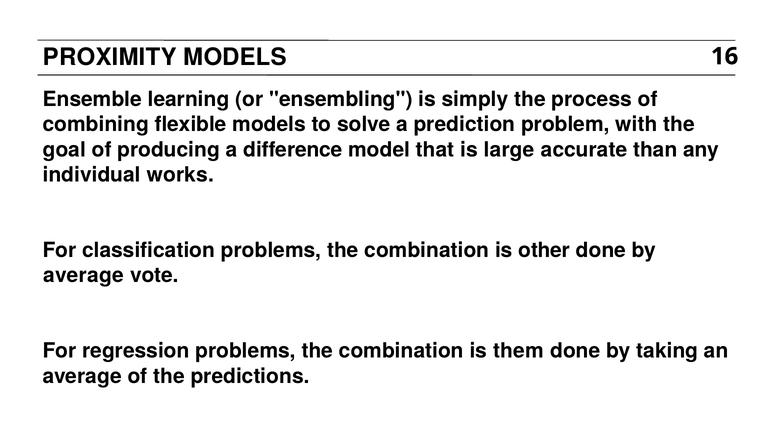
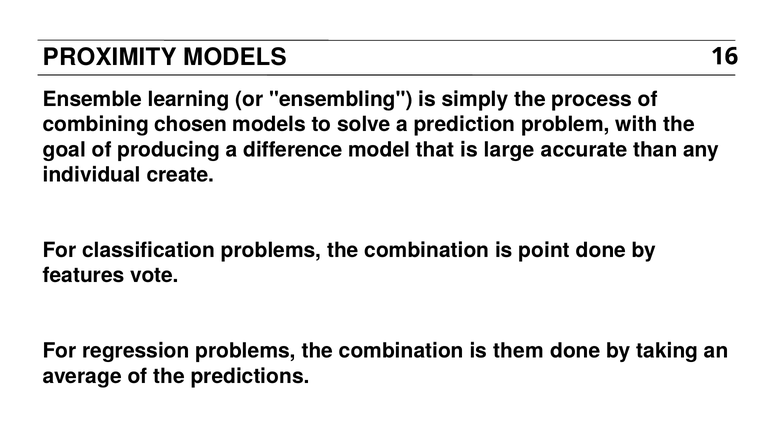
flexible: flexible -> chosen
works: works -> create
other: other -> point
average at (84, 276): average -> features
